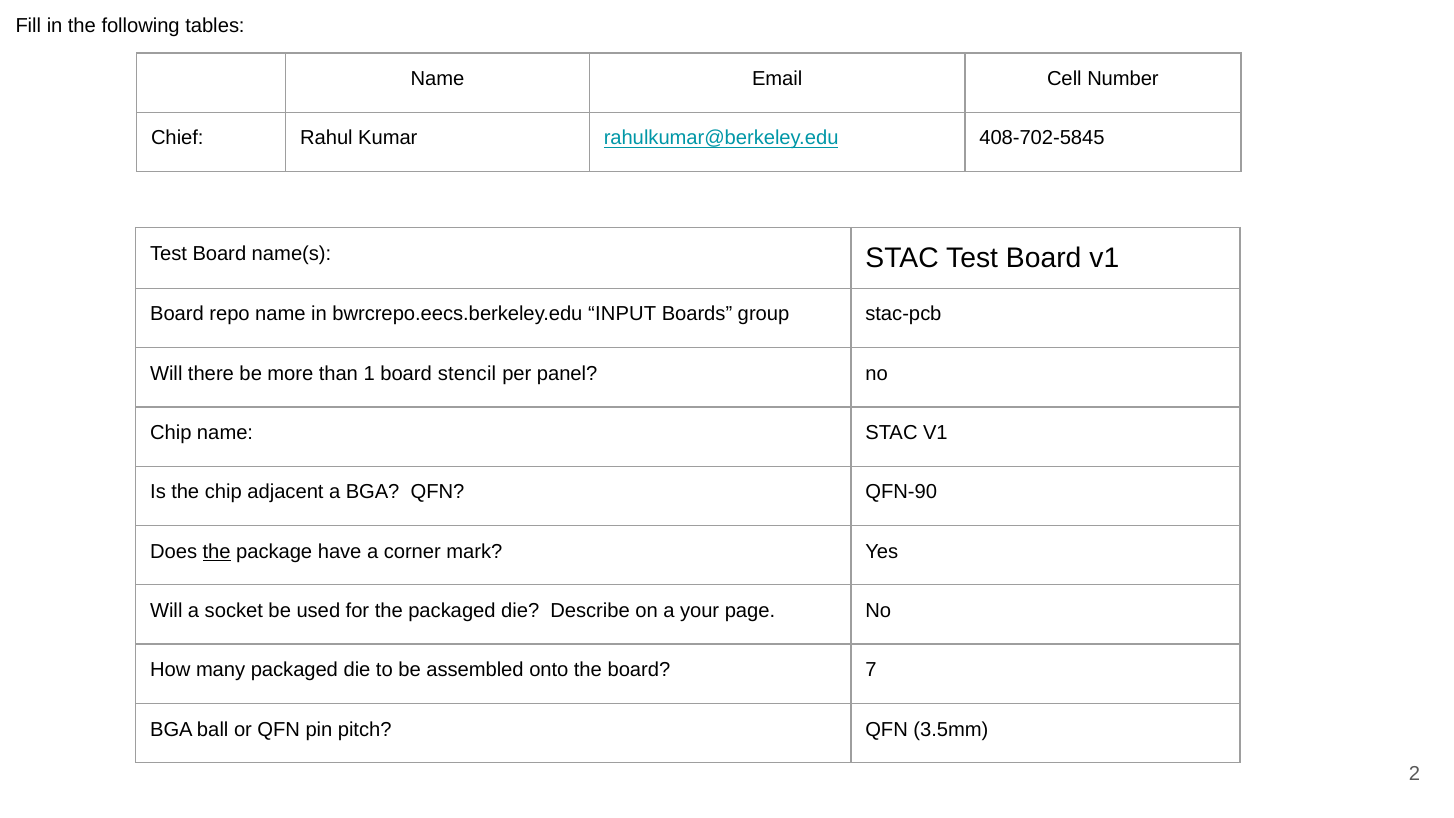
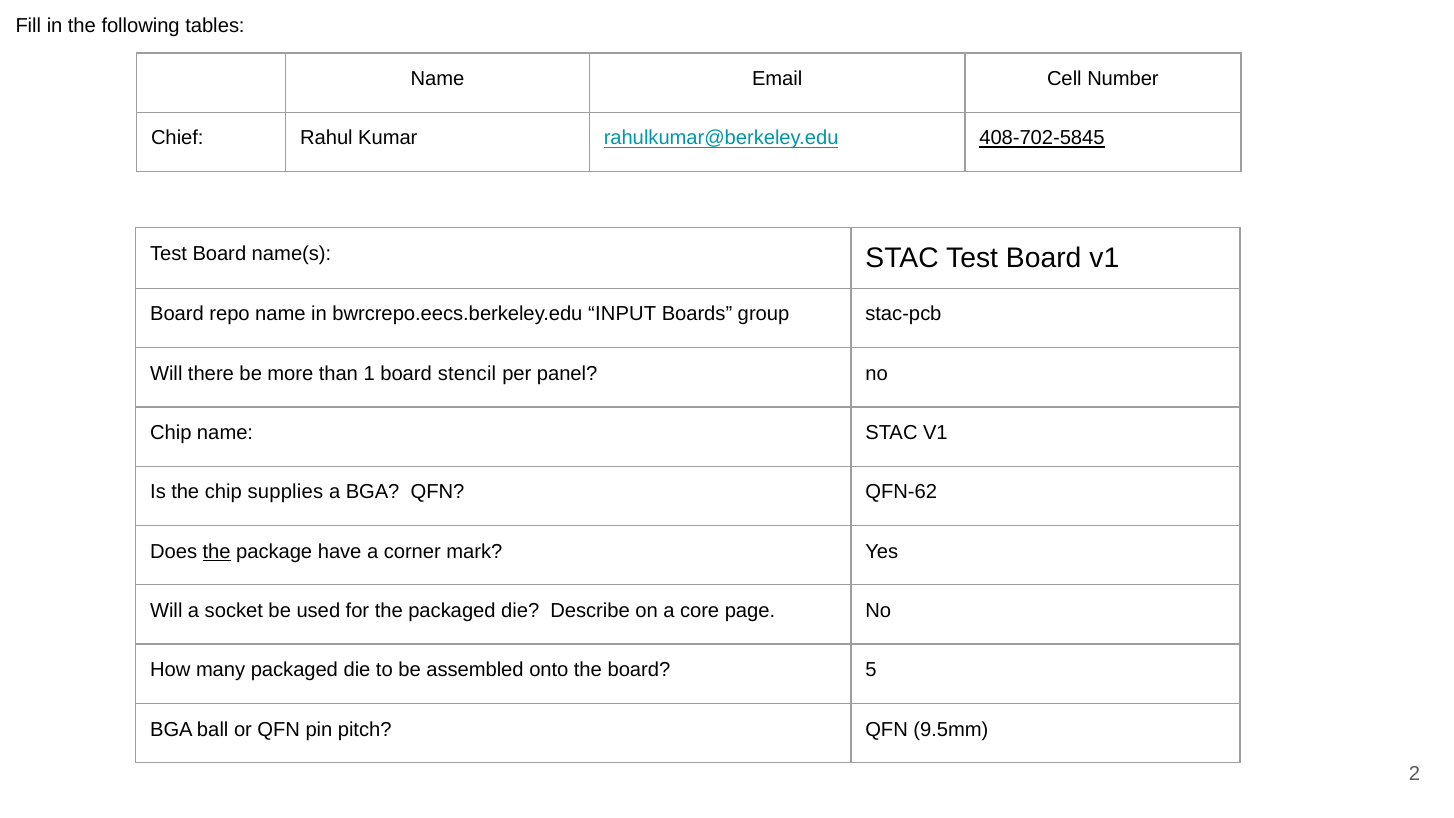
408-702-5845 underline: none -> present
adjacent: adjacent -> supplies
QFN-90: QFN-90 -> QFN-62
your: your -> core
7: 7 -> 5
3.5mm: 3.5mm -> 9.5mm
